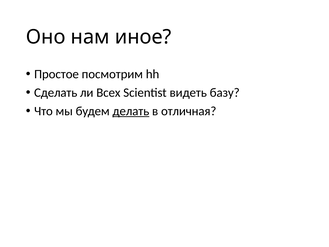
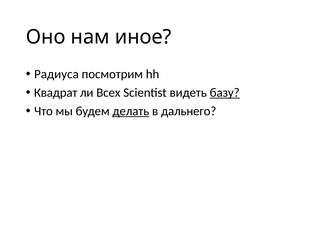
Простое: Простое -> Радиуса
Сделать: Сделать -> Квадрат
базу underline: none -> present
отличная: отличная -> дальнего
